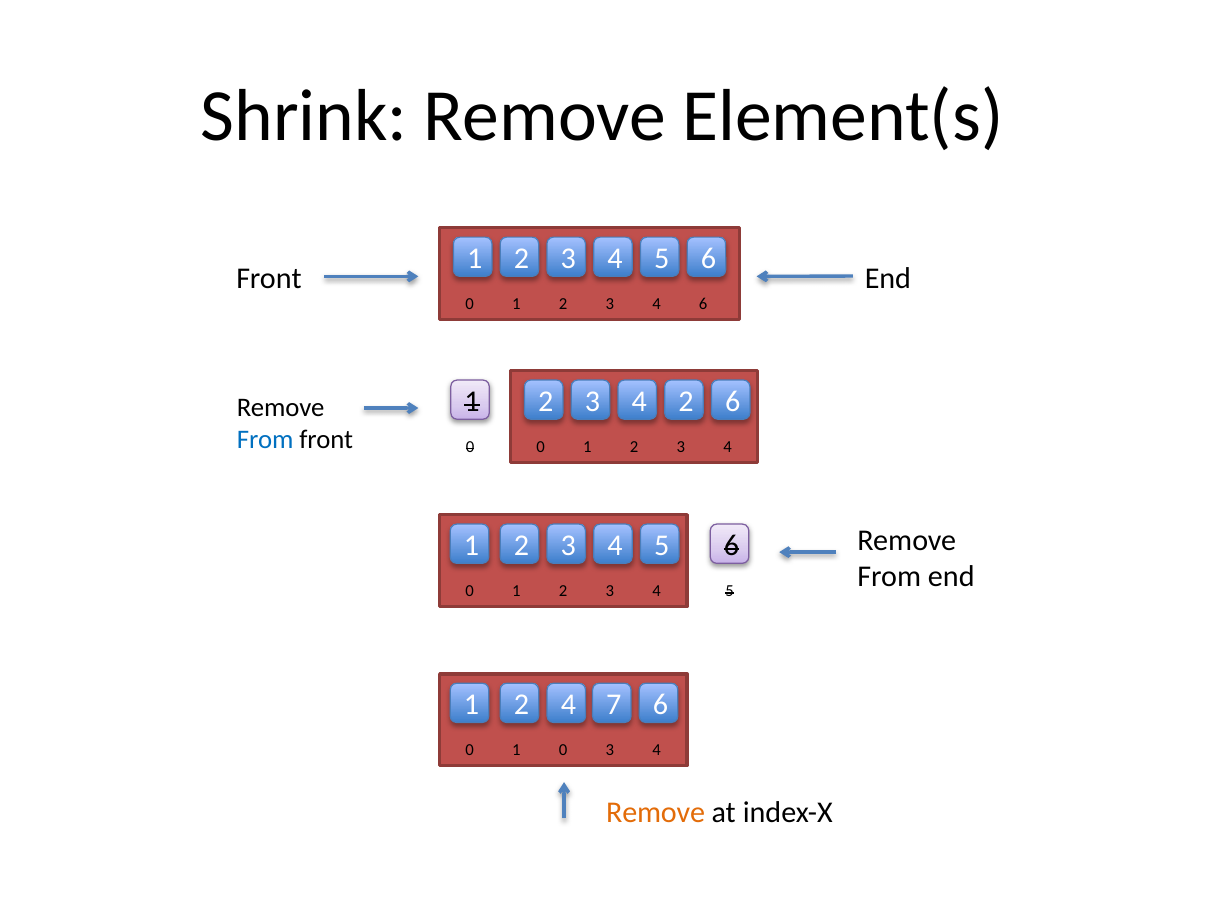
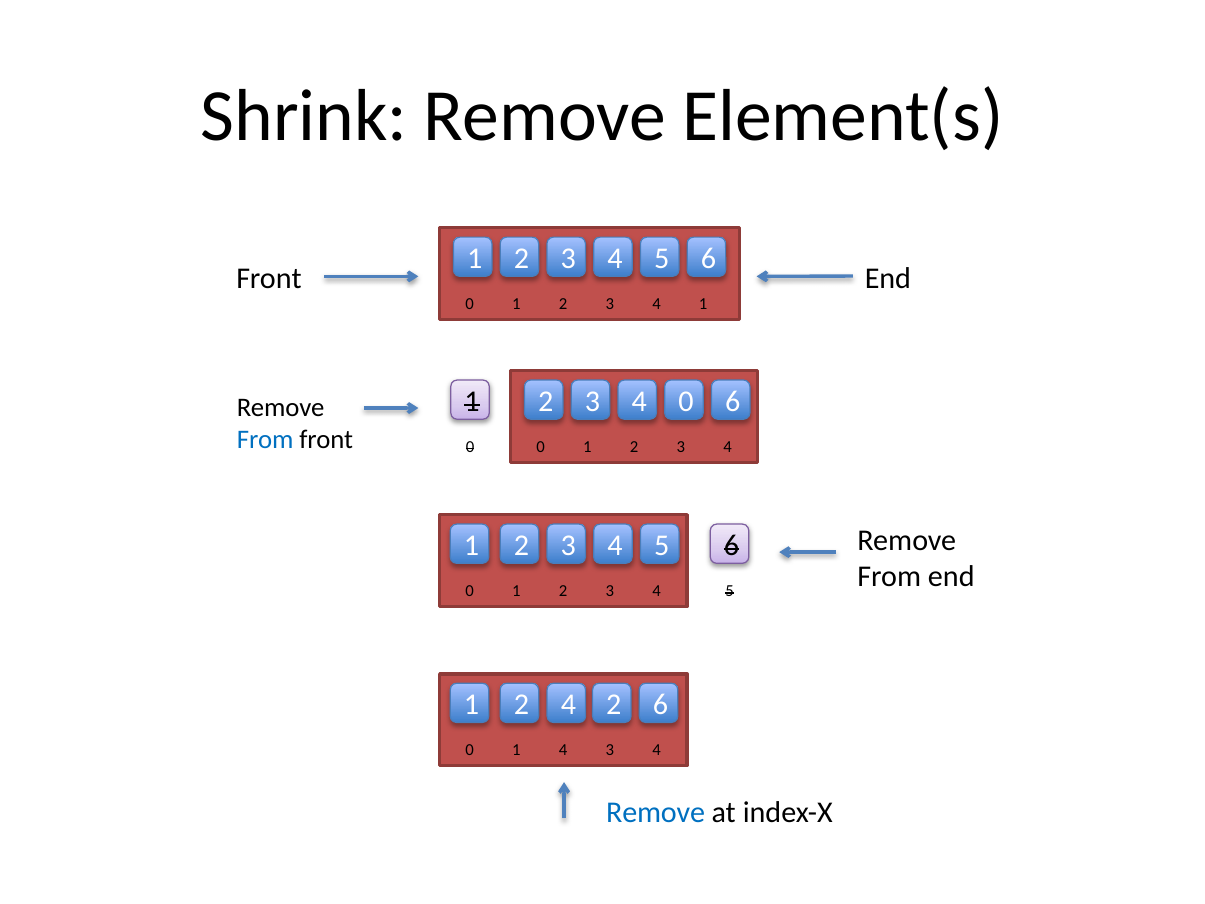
6 at (703, 304): 6 -> 1
4 2: 2 -> 0
4 7: 7 -> 2
1 0: 0 -> 4
Remove at (656, 812) colour: orange -> blue
